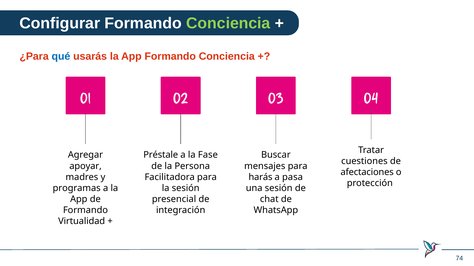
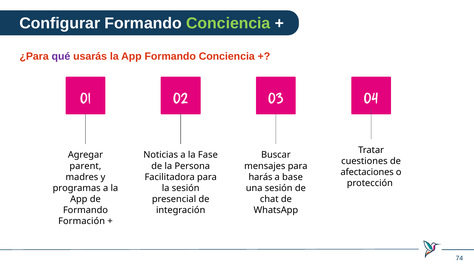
qué colour: blue -> purple
Préstale: Préstale -> Noticias
apoyar: apoyar -> parent
pasa: pasa -> base
Virtualidad: Virtualidad -> Formación
